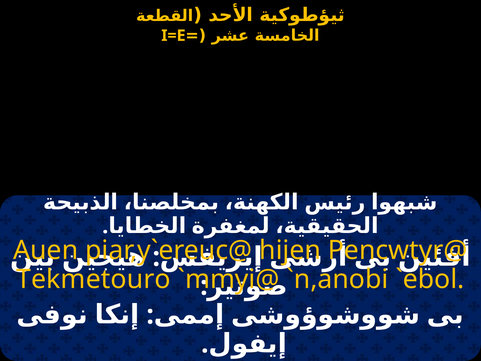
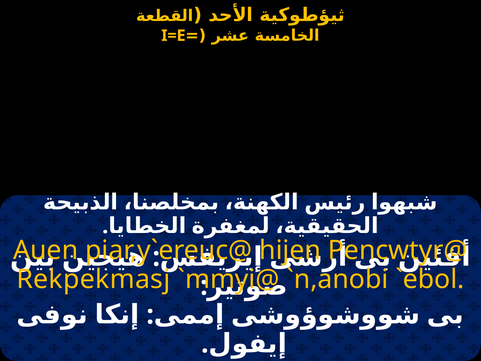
Tekmetouro: Tekmetouro -> Rekpekmasj
